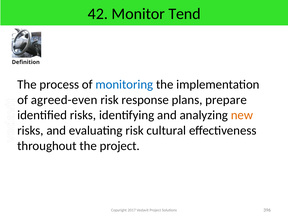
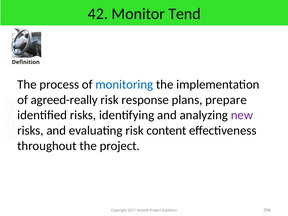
agreed-even: agreed-even -> agreed-really
new colour: orange -> purple
cultural: cultural -> content
